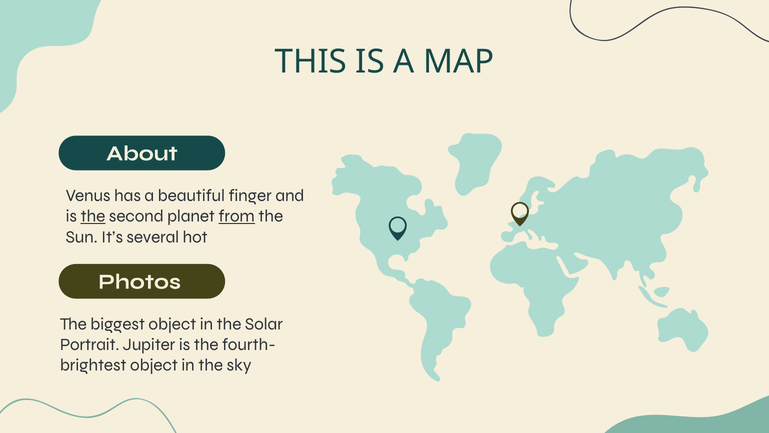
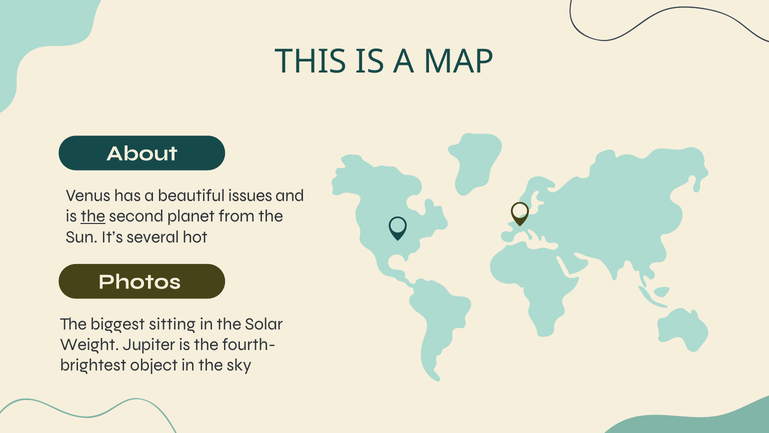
finger: finger -> issues
from underline: present -> none
biggest object: object -> sitting
Portrait: Portrait -> Weight
